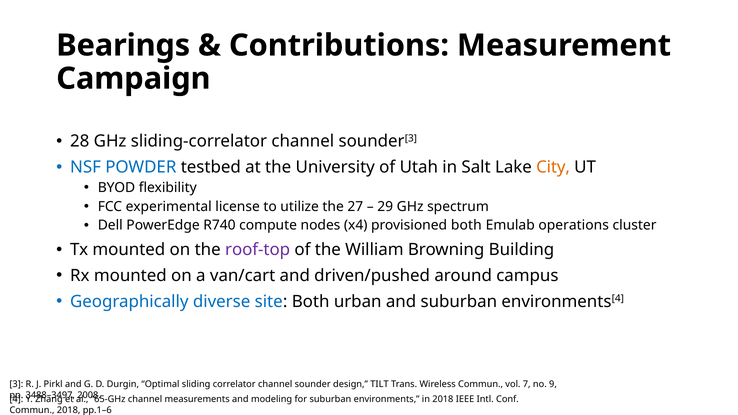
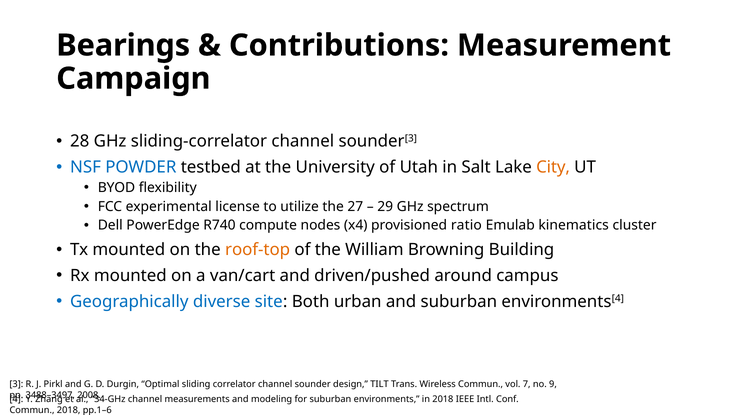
provisioned both: both -> ratio
operations: operations -> kinematics
roof-top colour: purple -> orange
65-GHz: 65-GHz -> 34-GHz
